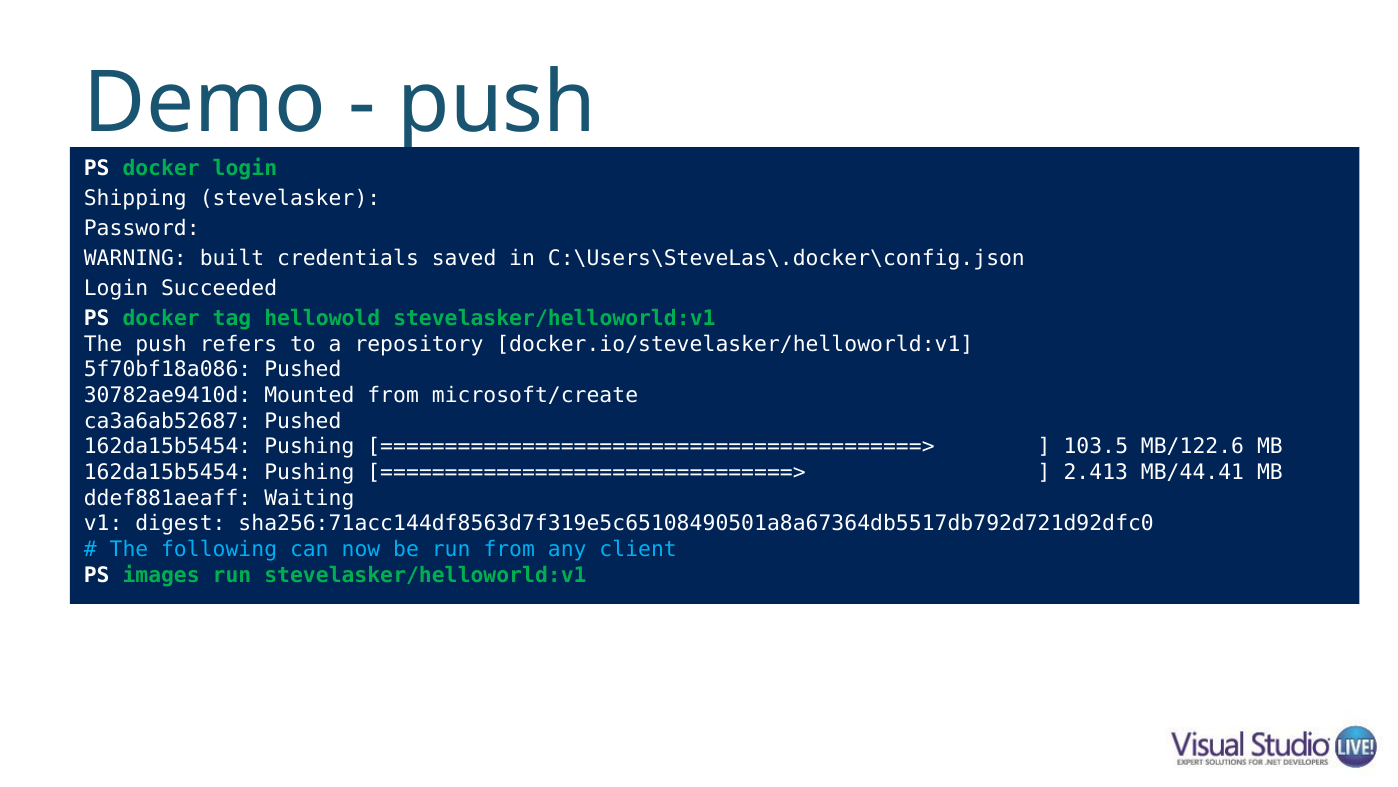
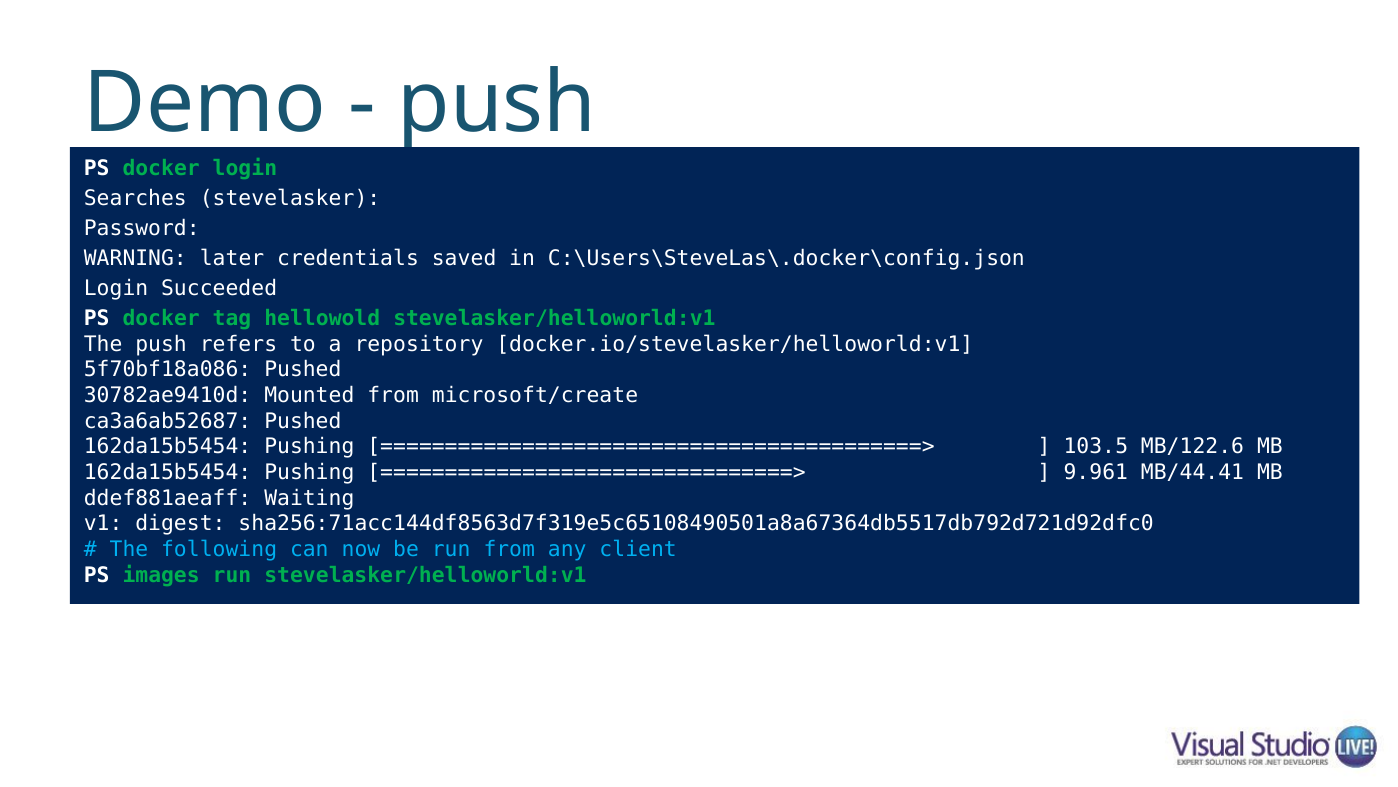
Shipping: Shipping -> Searches
built: built -> later
2.413: 2.413 -> 9.961
